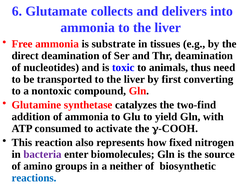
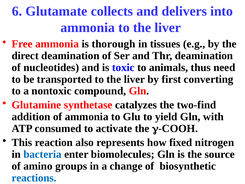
substrate: substrate -> thorough
bacteria colour: purple -> blue
neither: neither -> change
